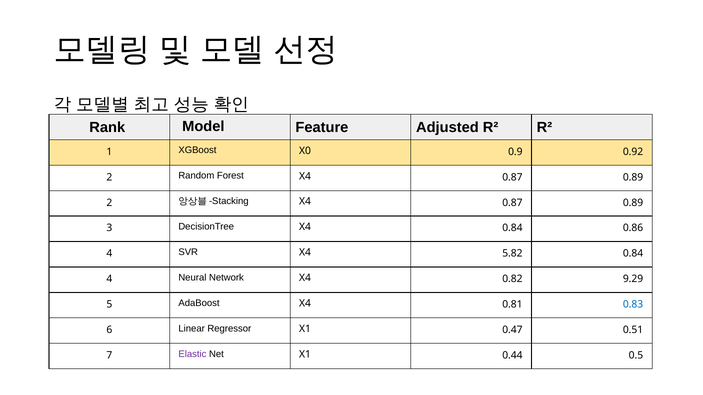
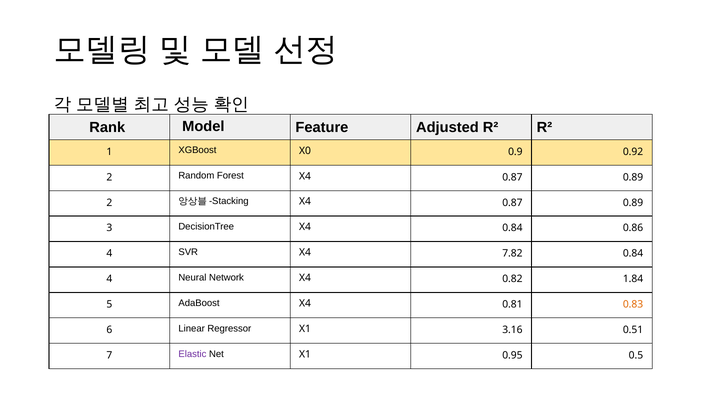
5.82: 5.82 -> 7.82
9.29: 9.29 -> 1.84
0.83 colour: blue -> orange
0.47: 0.47 -> 3.16
0.44: 0.44 -> 0.95
